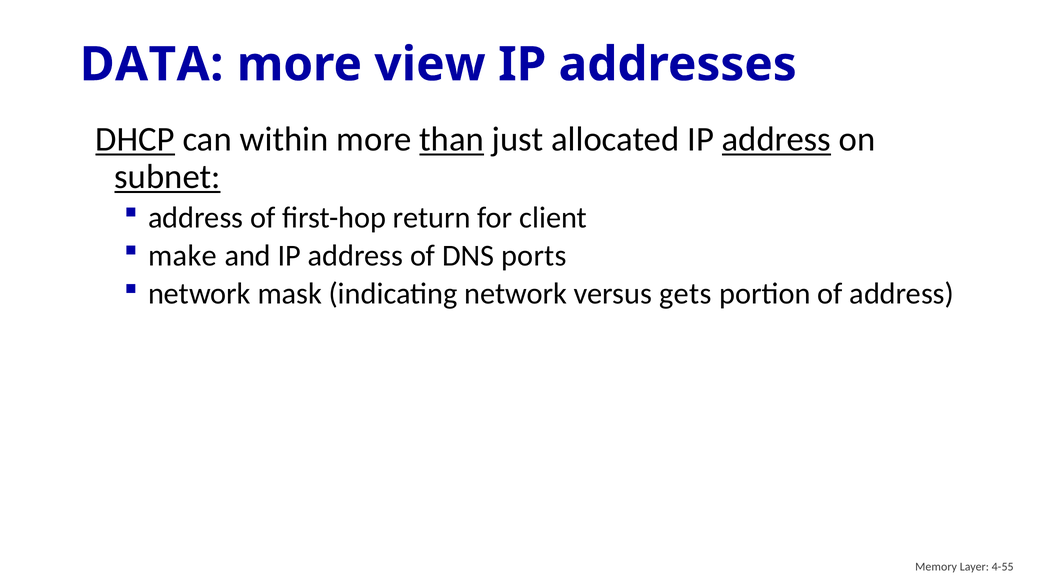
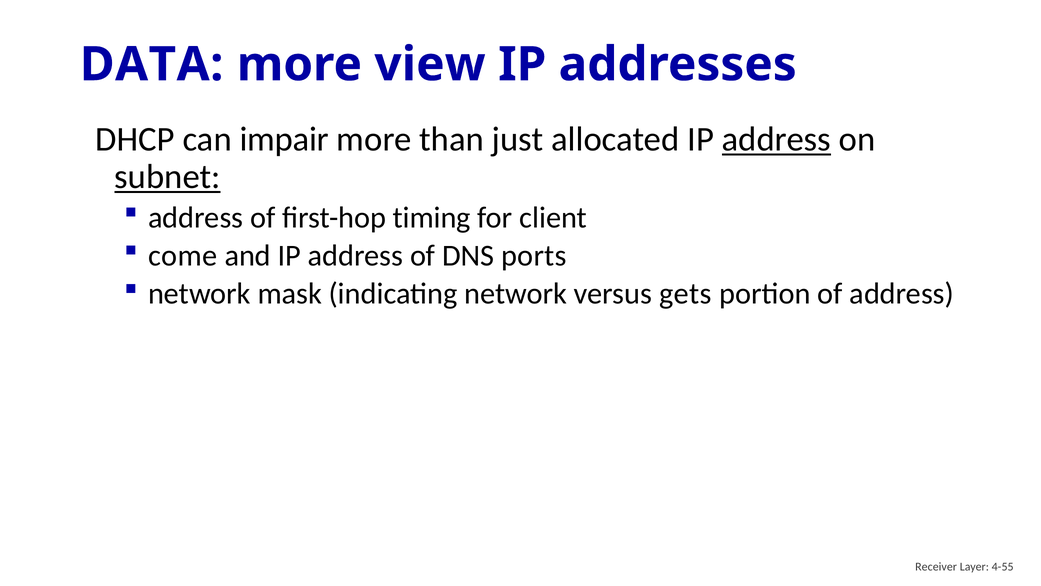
DHCP underline: present -> none
within: within -> impair
than underline: present -> none
return: return -> timing
make: make -> come
Memory: Memory -> Receiver
